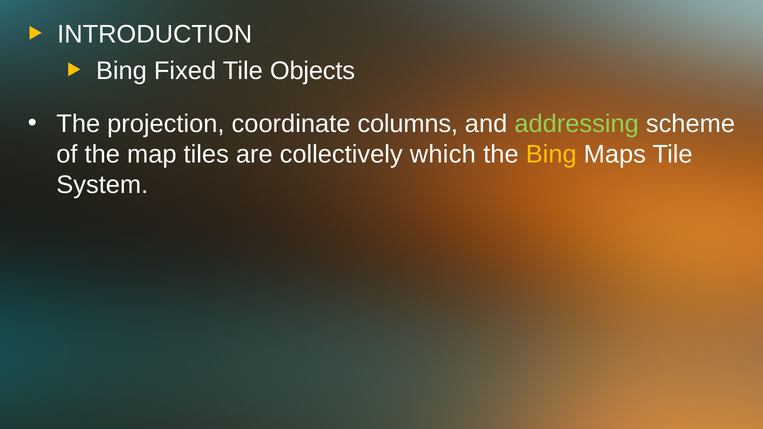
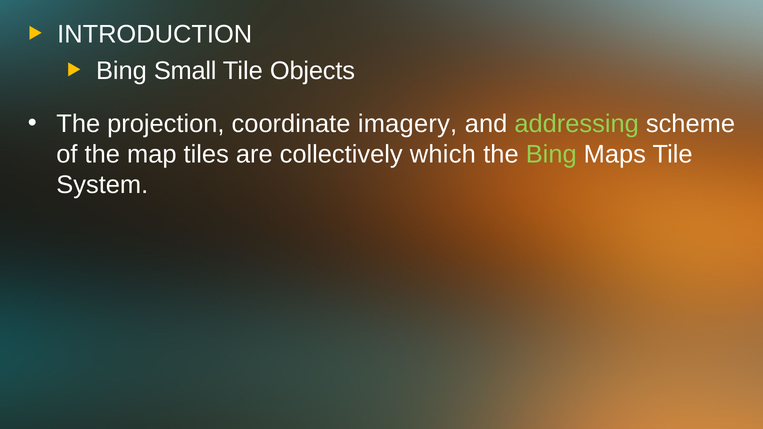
Fixed: Fixed -> Small
columns: columns -> imagery
Bing at (551, 154) colour: yellow -> light green
